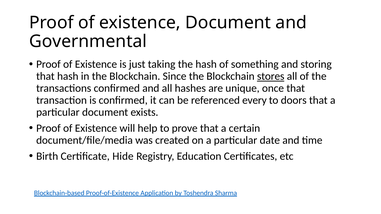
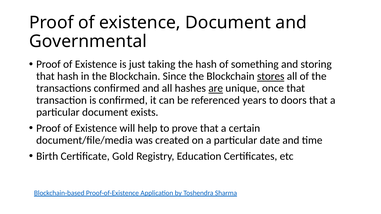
are underline: none -> present
every: every -> years
Hide: Hide -> Gold
